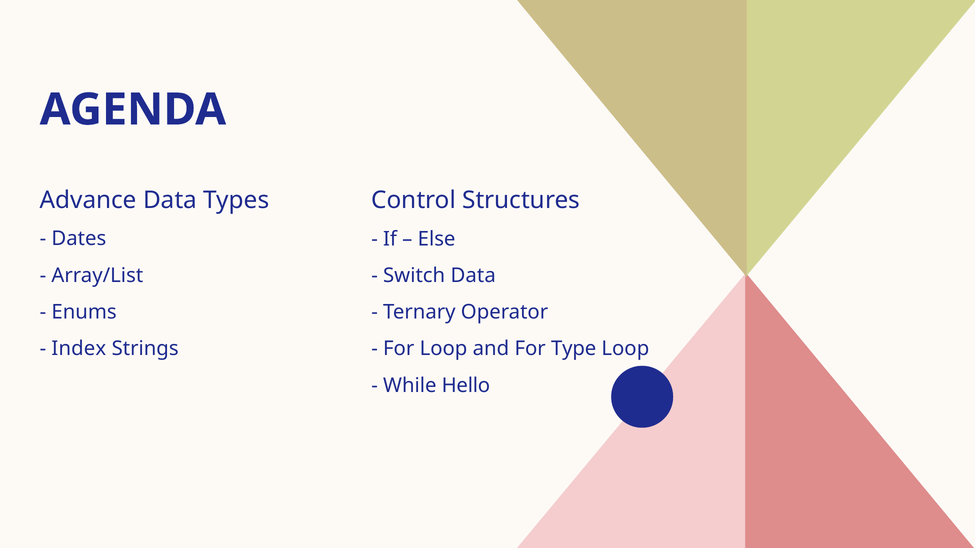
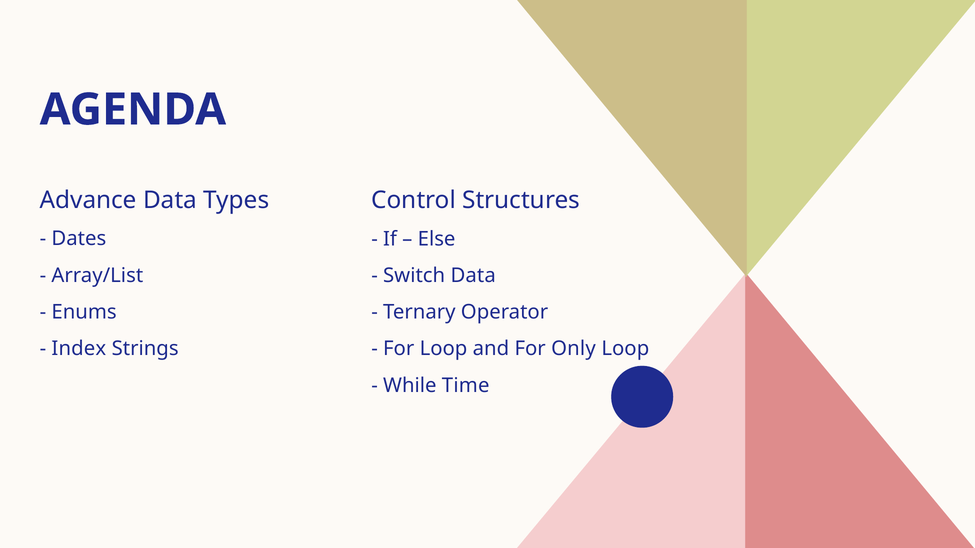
Type: Type -> Only
Hello: Hello -> Time
